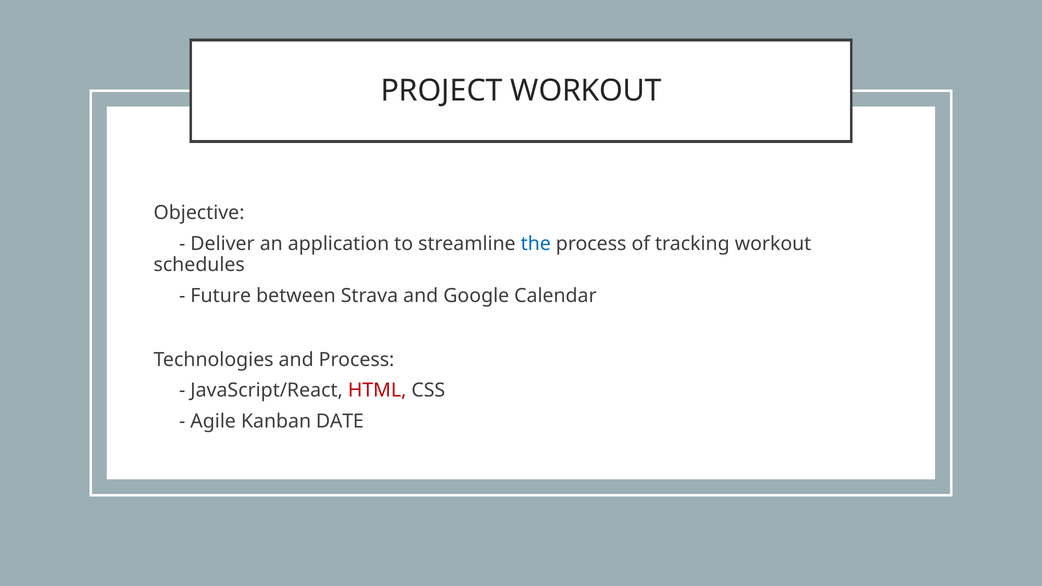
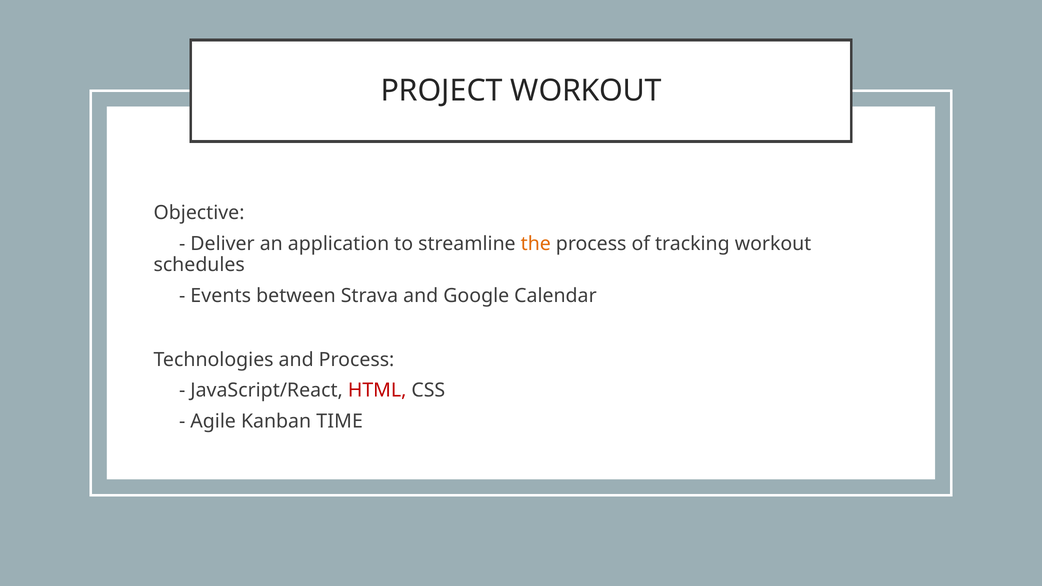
the colour: blue -> orange
Future: Future -> Events
DATE: DATE -> TIME
